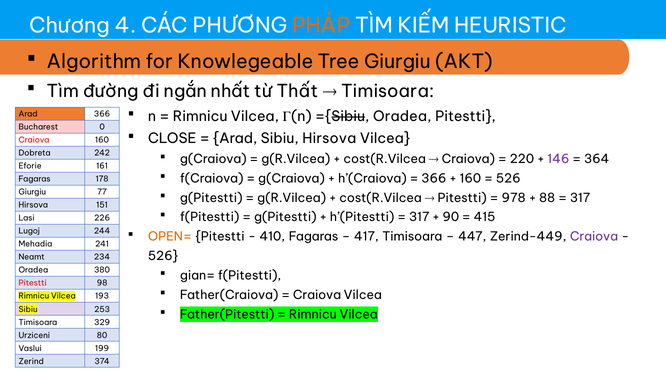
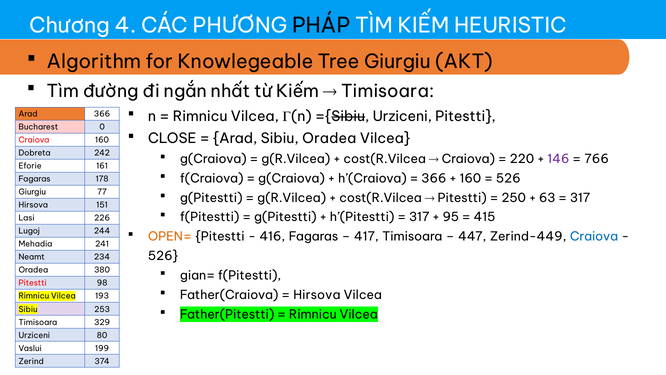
PHÁP colour: orange -> black
từ Thất: Thất -> Kiếm
={Sibiu Oradea: Oradea -> Urziceni
Sibiu Hirsova: Hirsova -> Oradea
364: 364 -> 766
978: 978 -> 250
88: 88 -> 63
90: 90 -> 95
410: 410 -> 416
Craiova at (594, 237) colour: purple -> blue
Craiova at (317, 295): Craiova -> Hirsova
